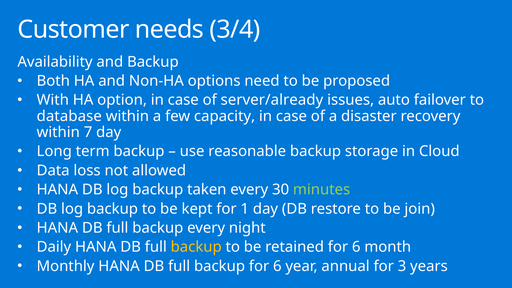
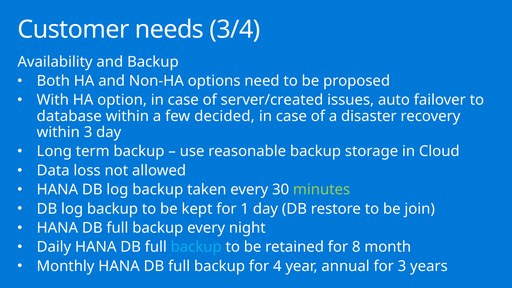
server/already: server/already -> server/created
capacity: capacity -> decided
within 7: 7 -> 3
backup at (196, 247) colour: yellow -> light blue
retained for 6: 6 -> 8
backup for 6: 6 -> 4
